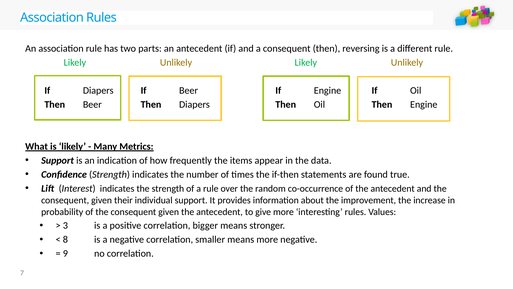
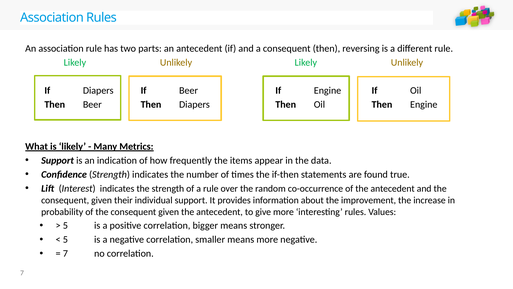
3 at (65, 225): 3 -> 5
8 at (65, 239): 8 -> 5
9 at (65, 253): 9 -> 7
